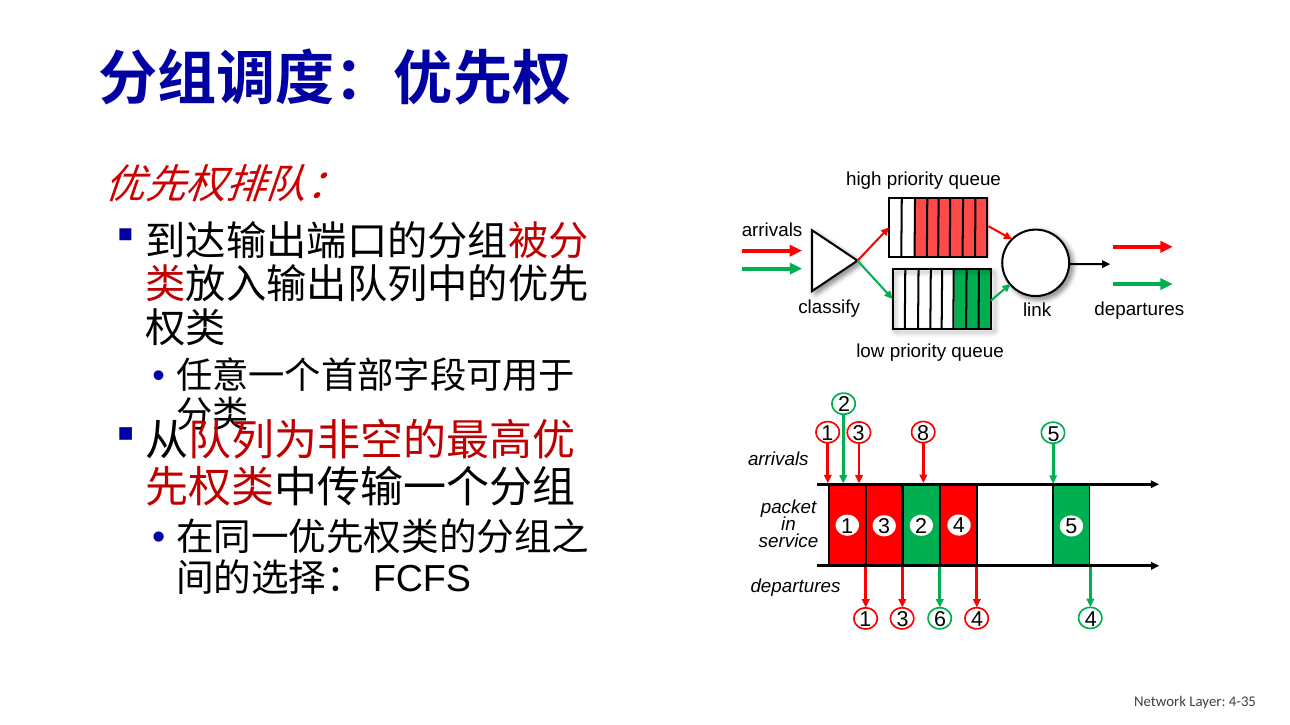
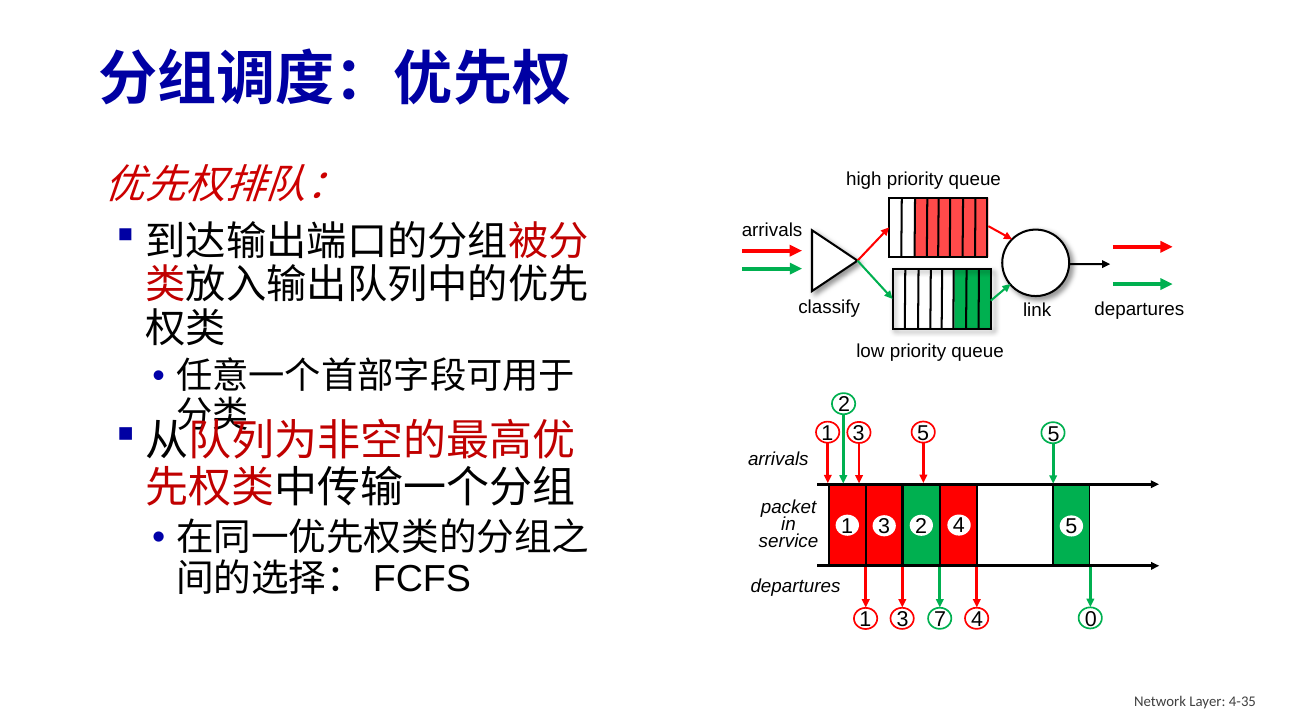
3 8: 8 -> 5
6: 6 -> 7
4 4: 4 -> 0
